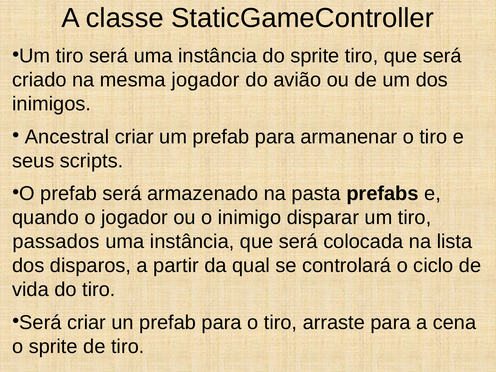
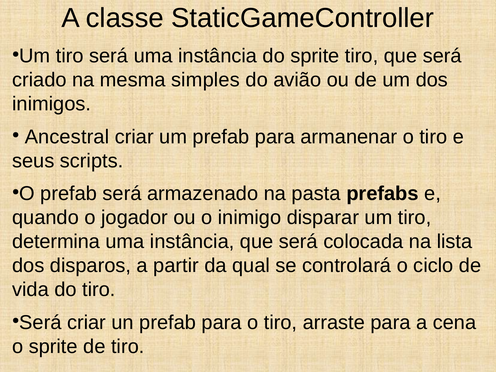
mesma jogador: jogador -> simples
passados: passados -> determina
